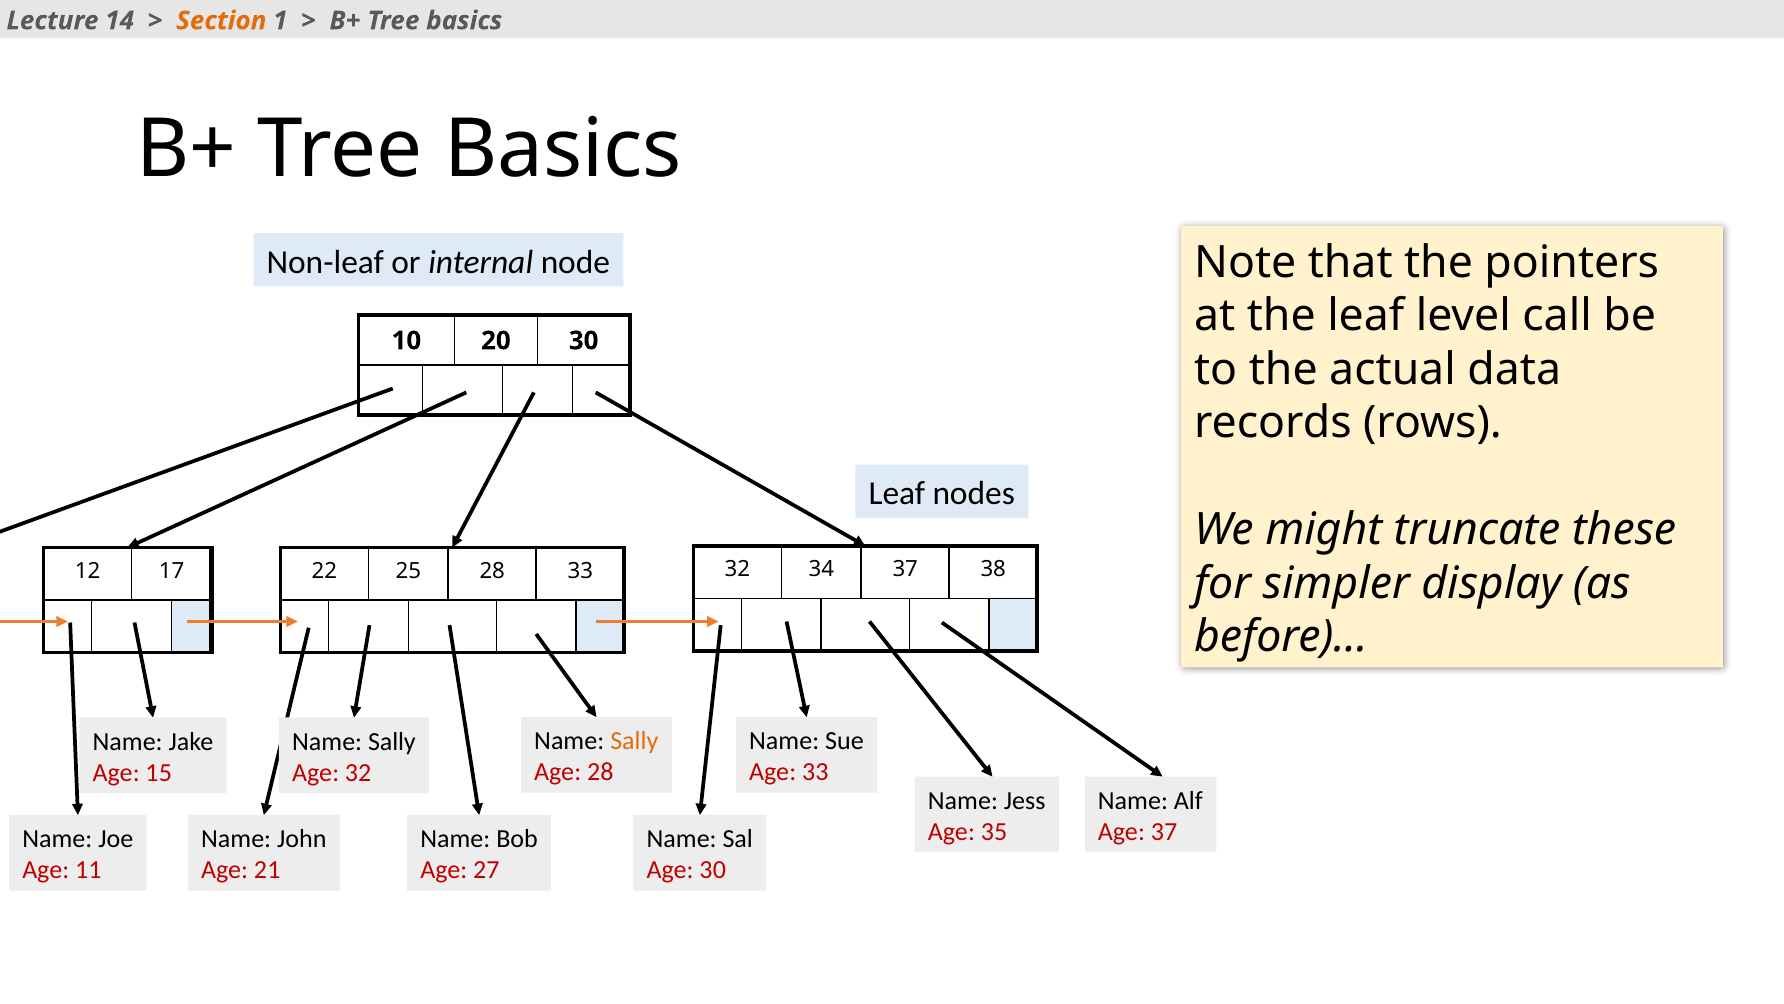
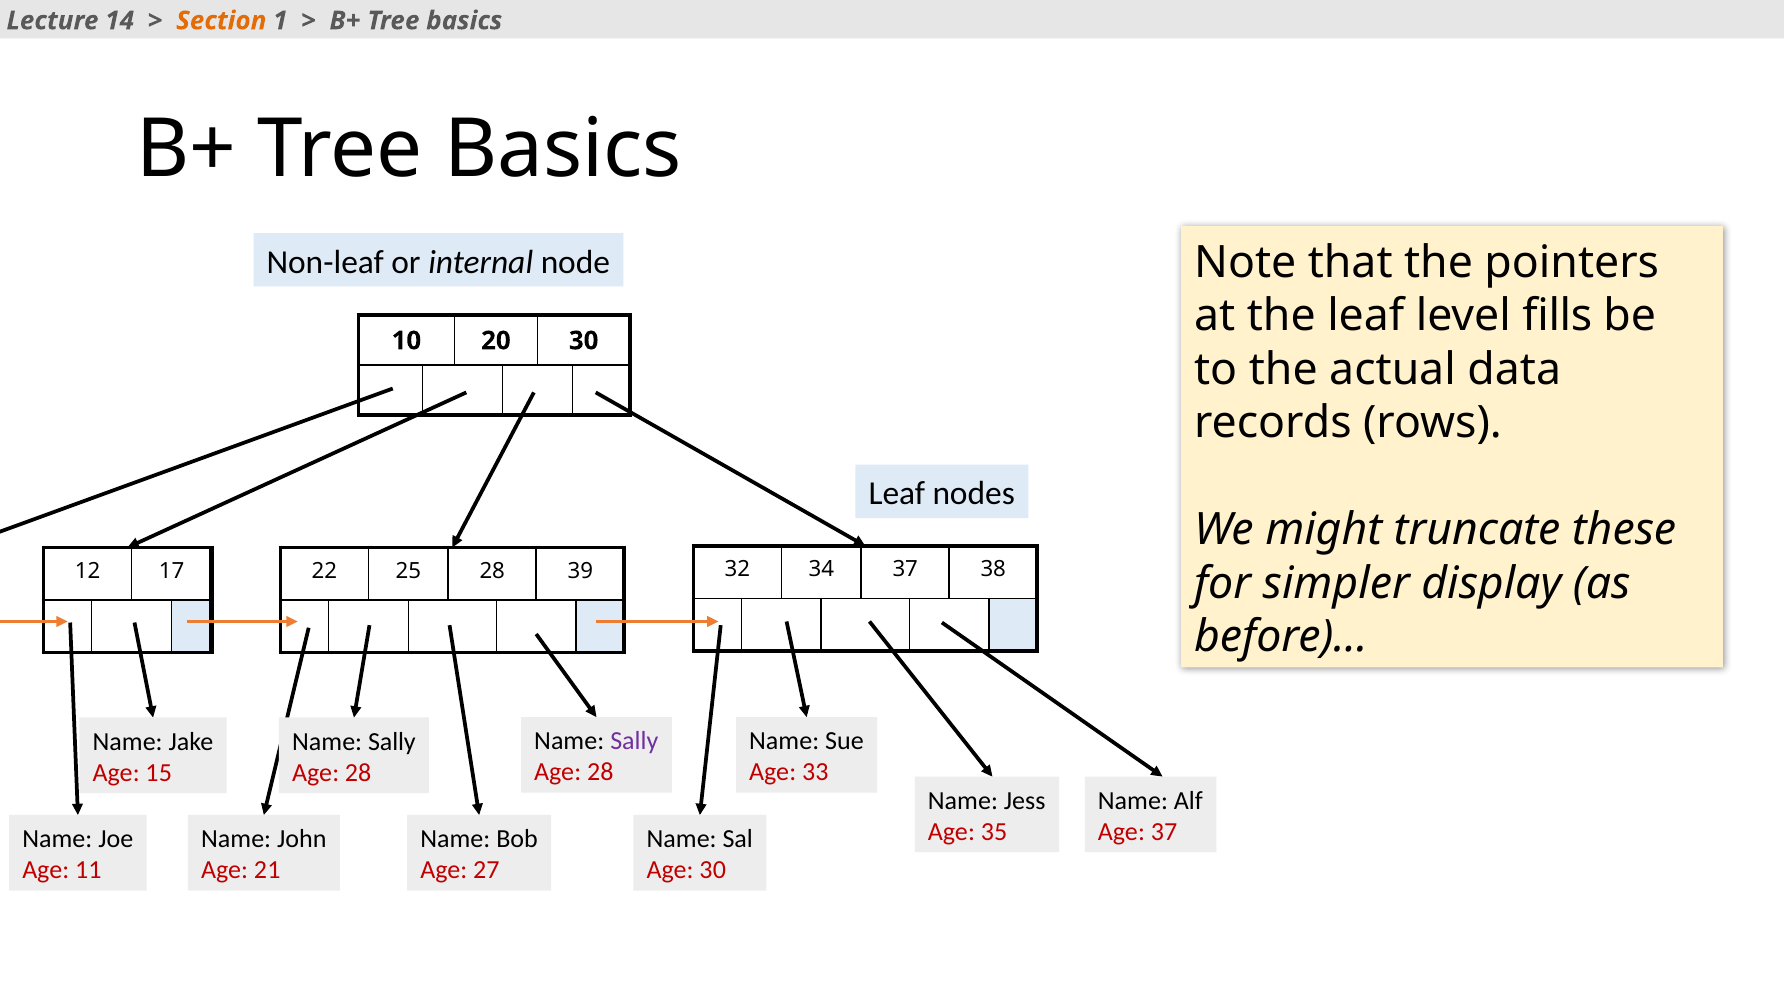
call: call -> fills
28 33: 33 -> 39
Sally at (634, 741) colour: orange -> purple
32 at (358, 772): 32 -> 28
